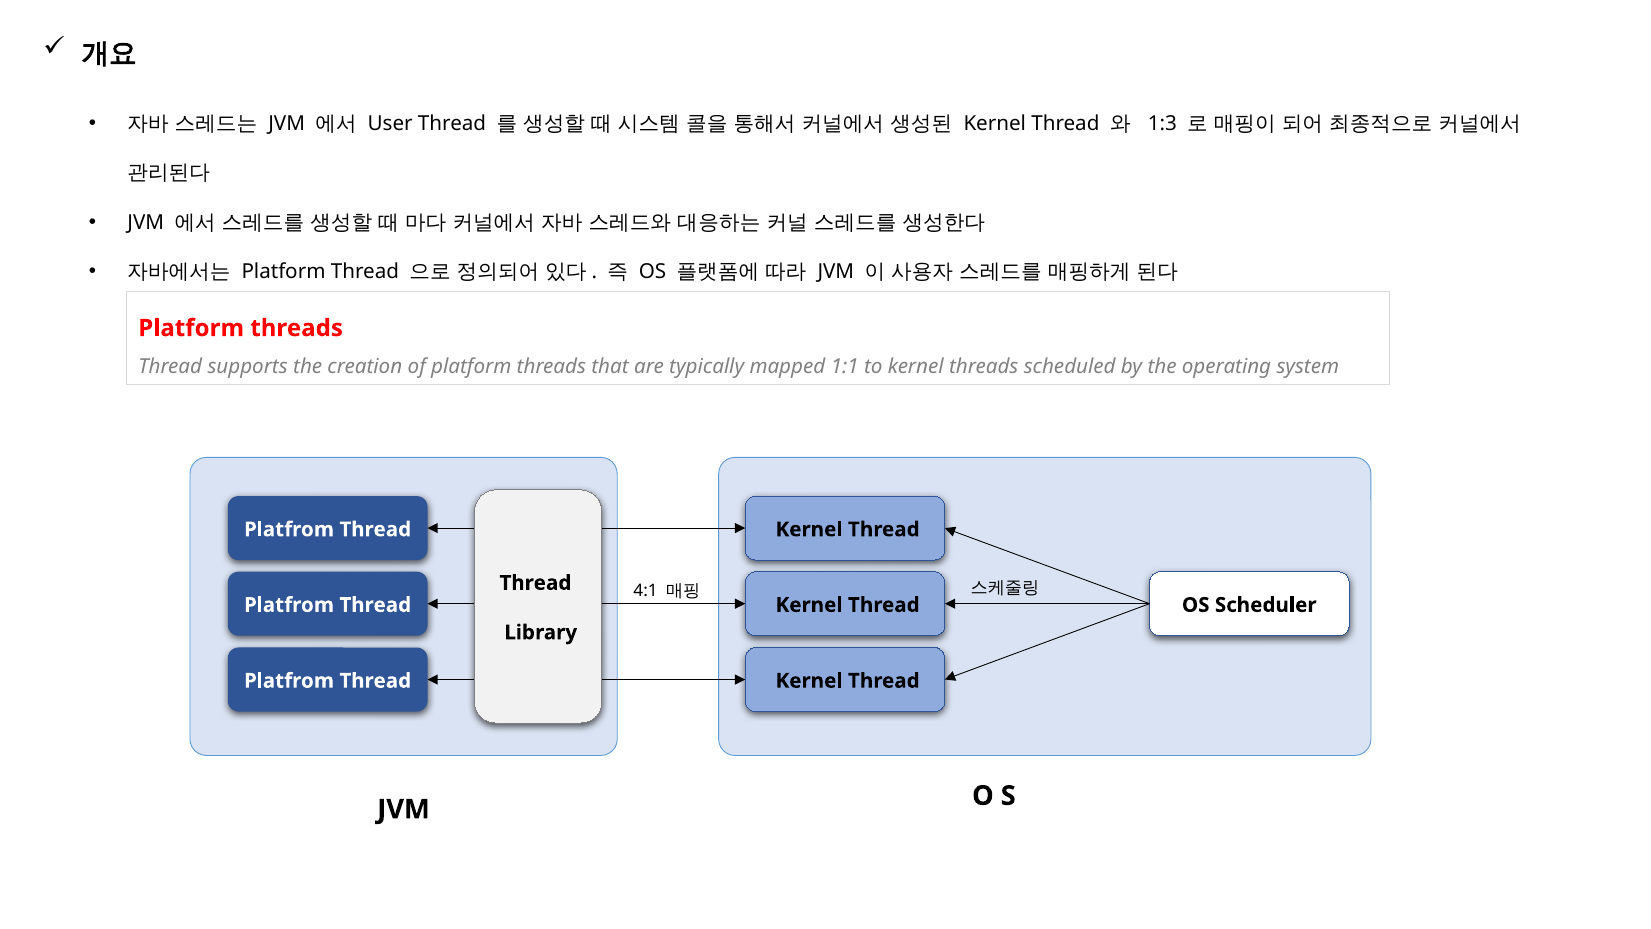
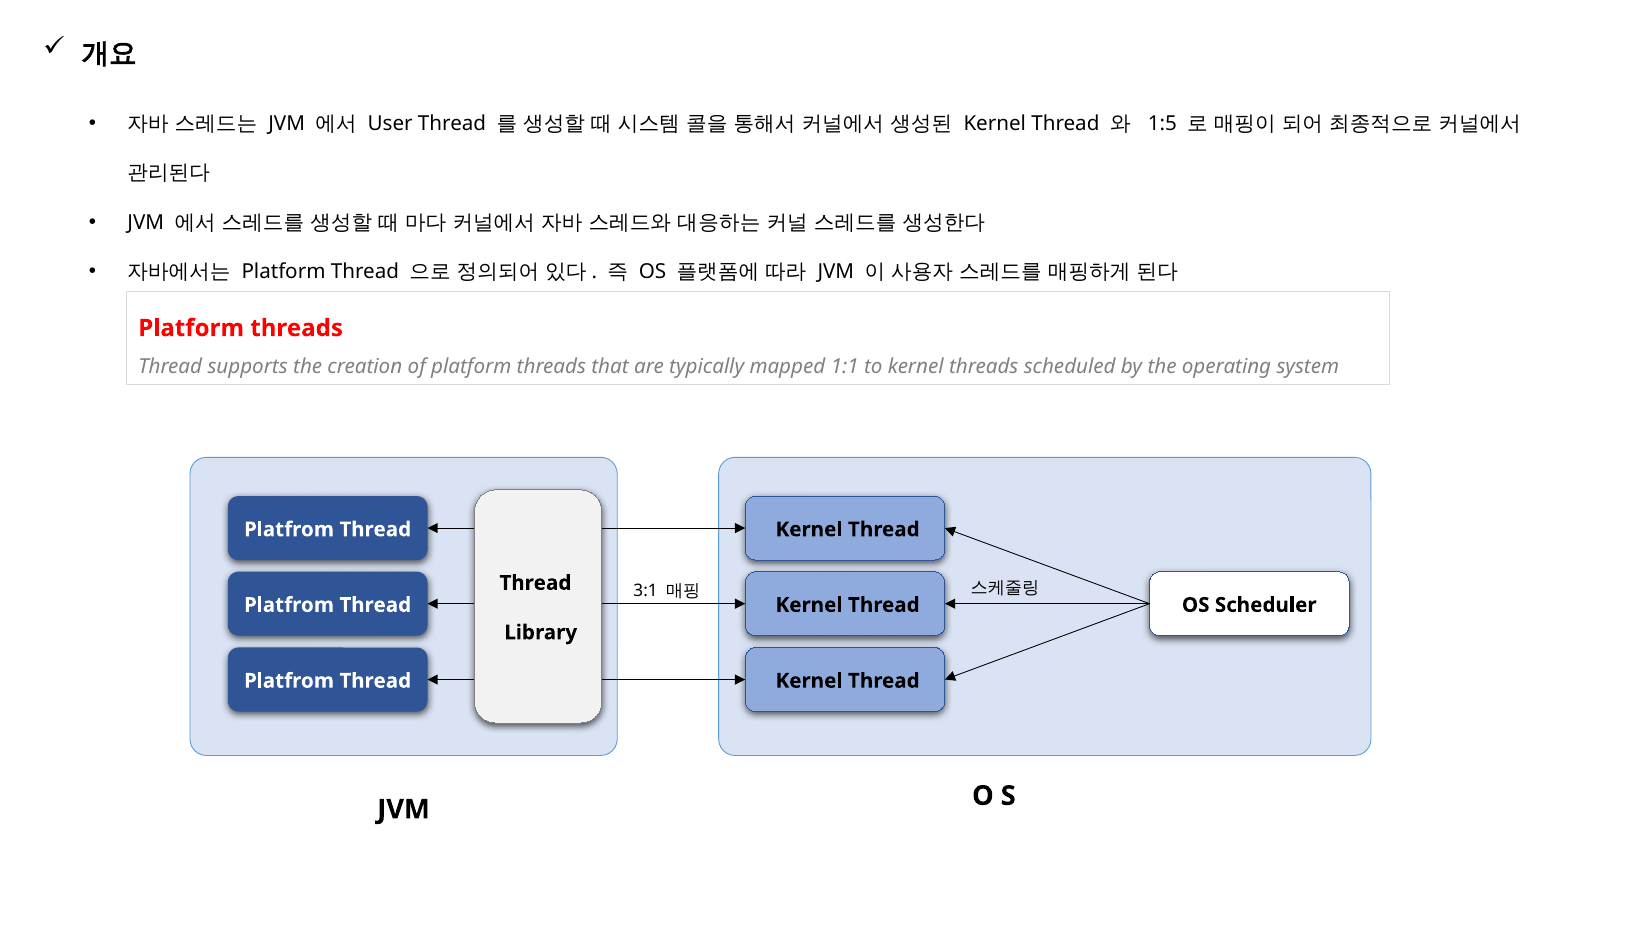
1:3: 1:3 -> 1:5
4:1: 4:1 -> 3:1
